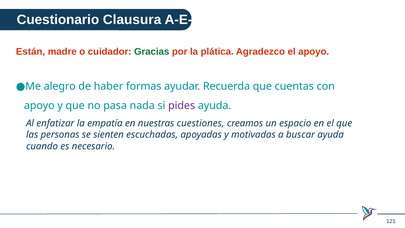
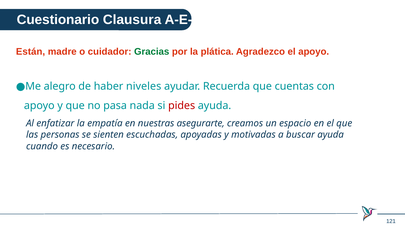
formas: formas -> niveles
pides colour: purple -> red
cuestiones: cuestiones -> asegurarte
